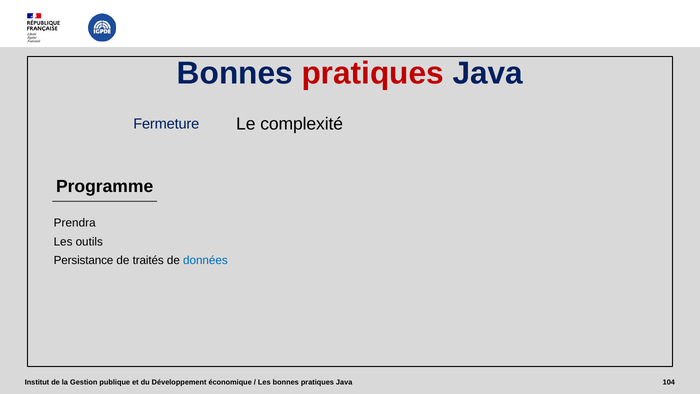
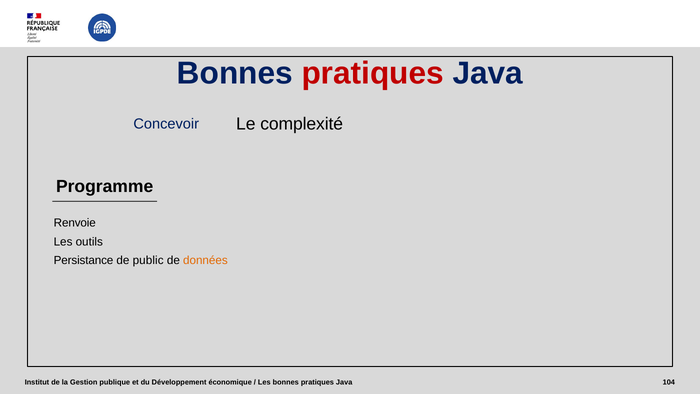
Fermeture: Fermeture -> Concevoir
Prendra: Prendra -> Renvoie
traités: traités -> public
données colour: blue -> orange
